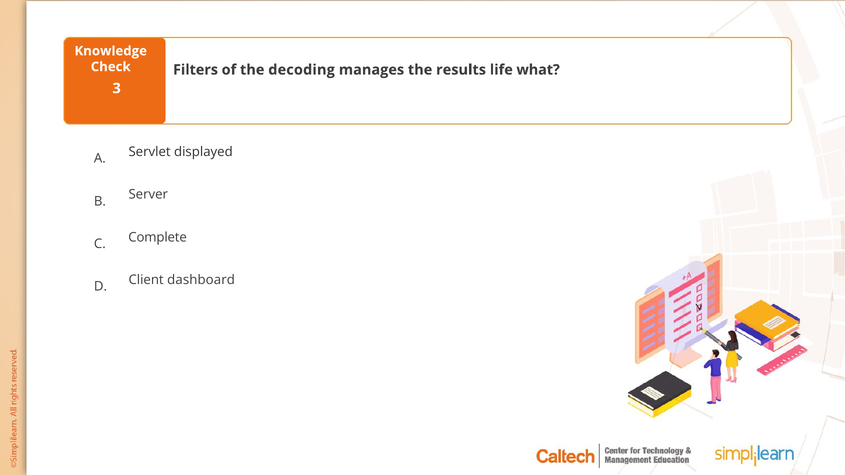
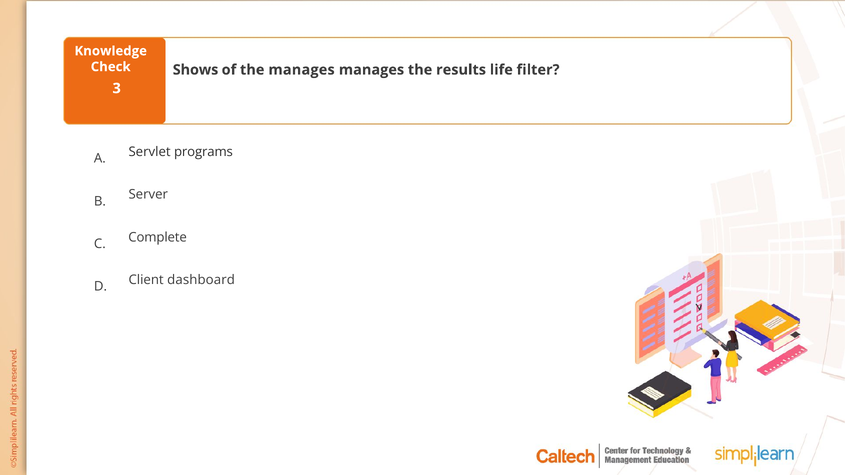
Filters: Filters -> Shows
the decoding: decoding -> manages
what: what -> filter
displayed: displayed -> programs
